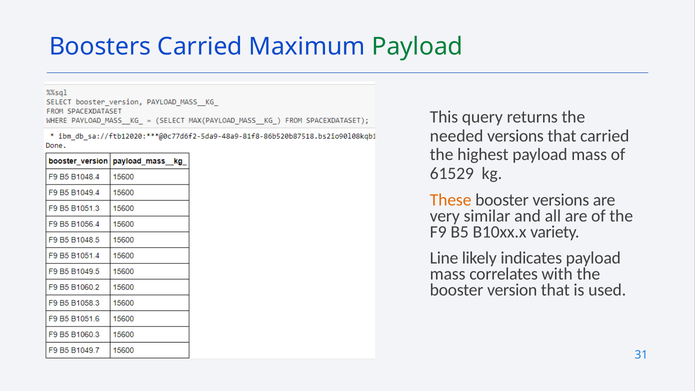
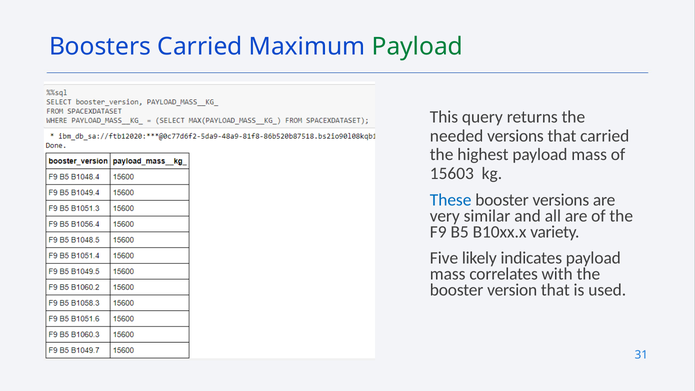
61529: 61529 -> 15603
These colour: orange -> blue
Line: Line -> Five
